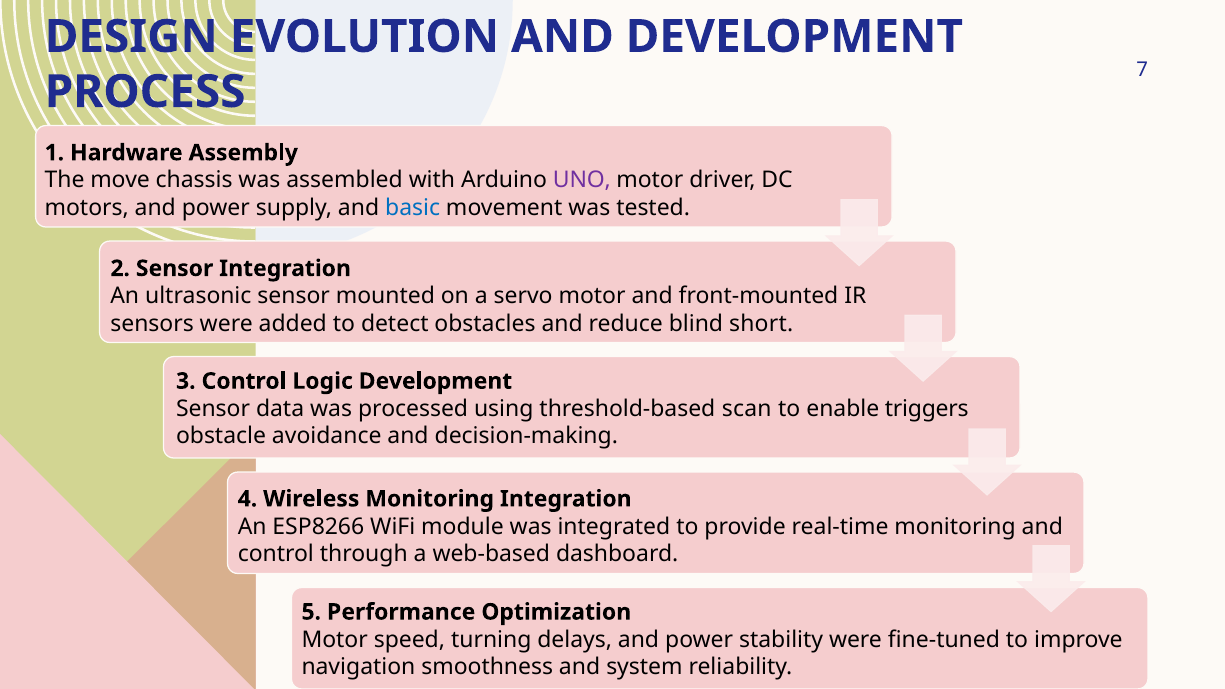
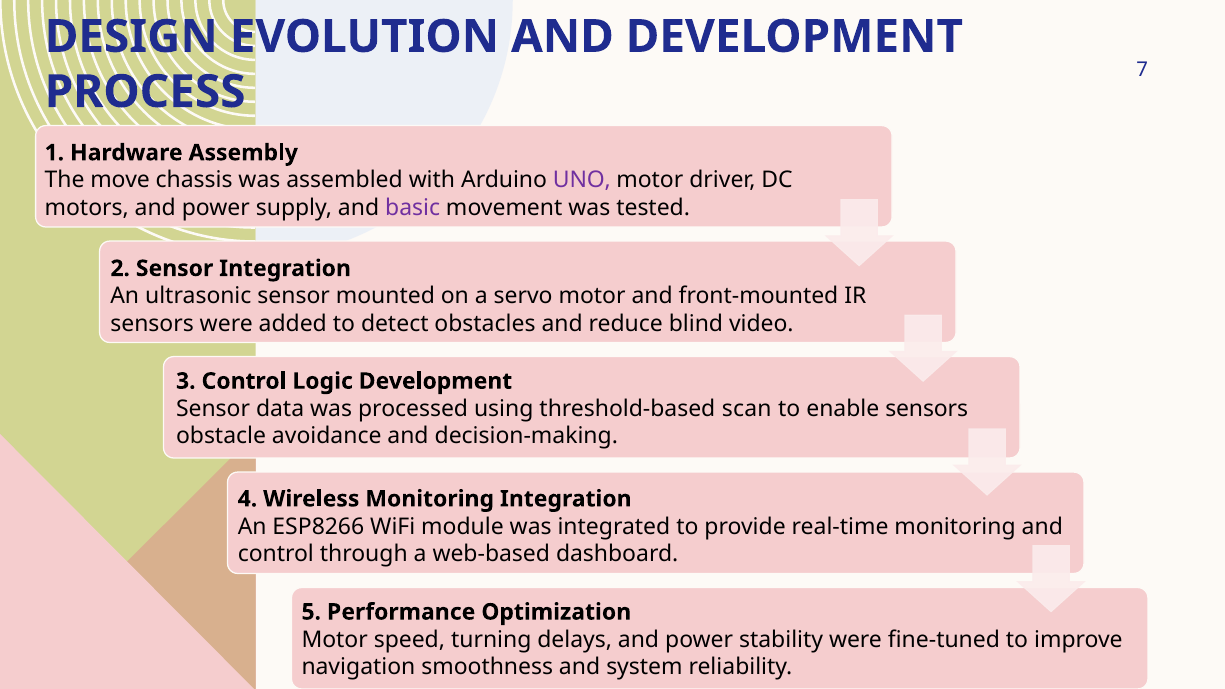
basic colour: blue -> purple
short: short -> video
enable triggers: triggers -> sensors
